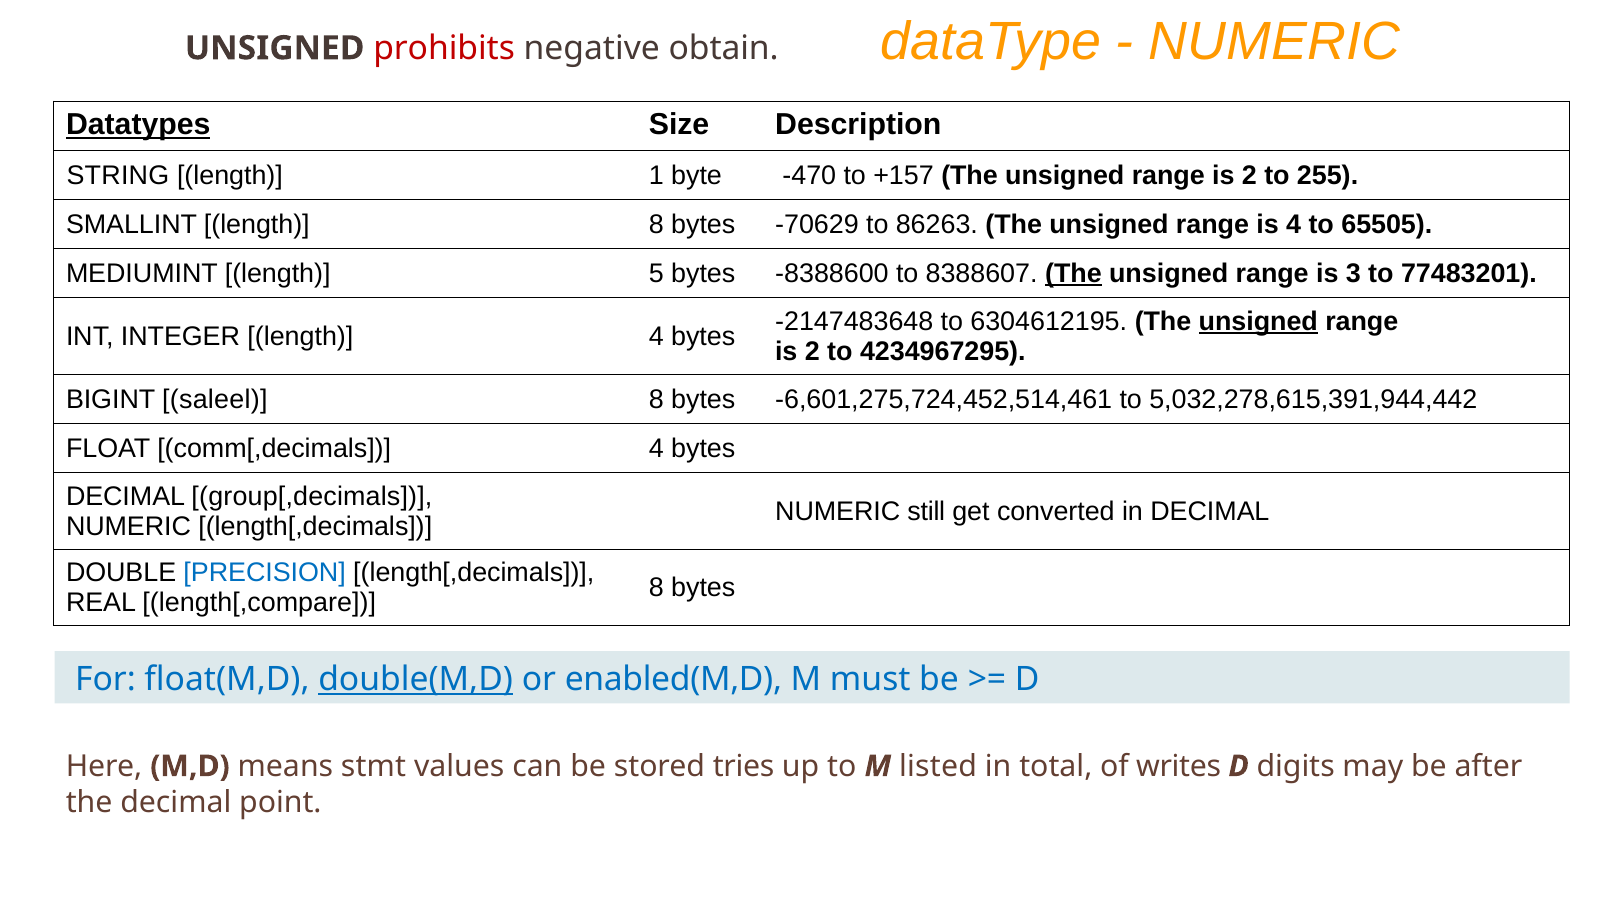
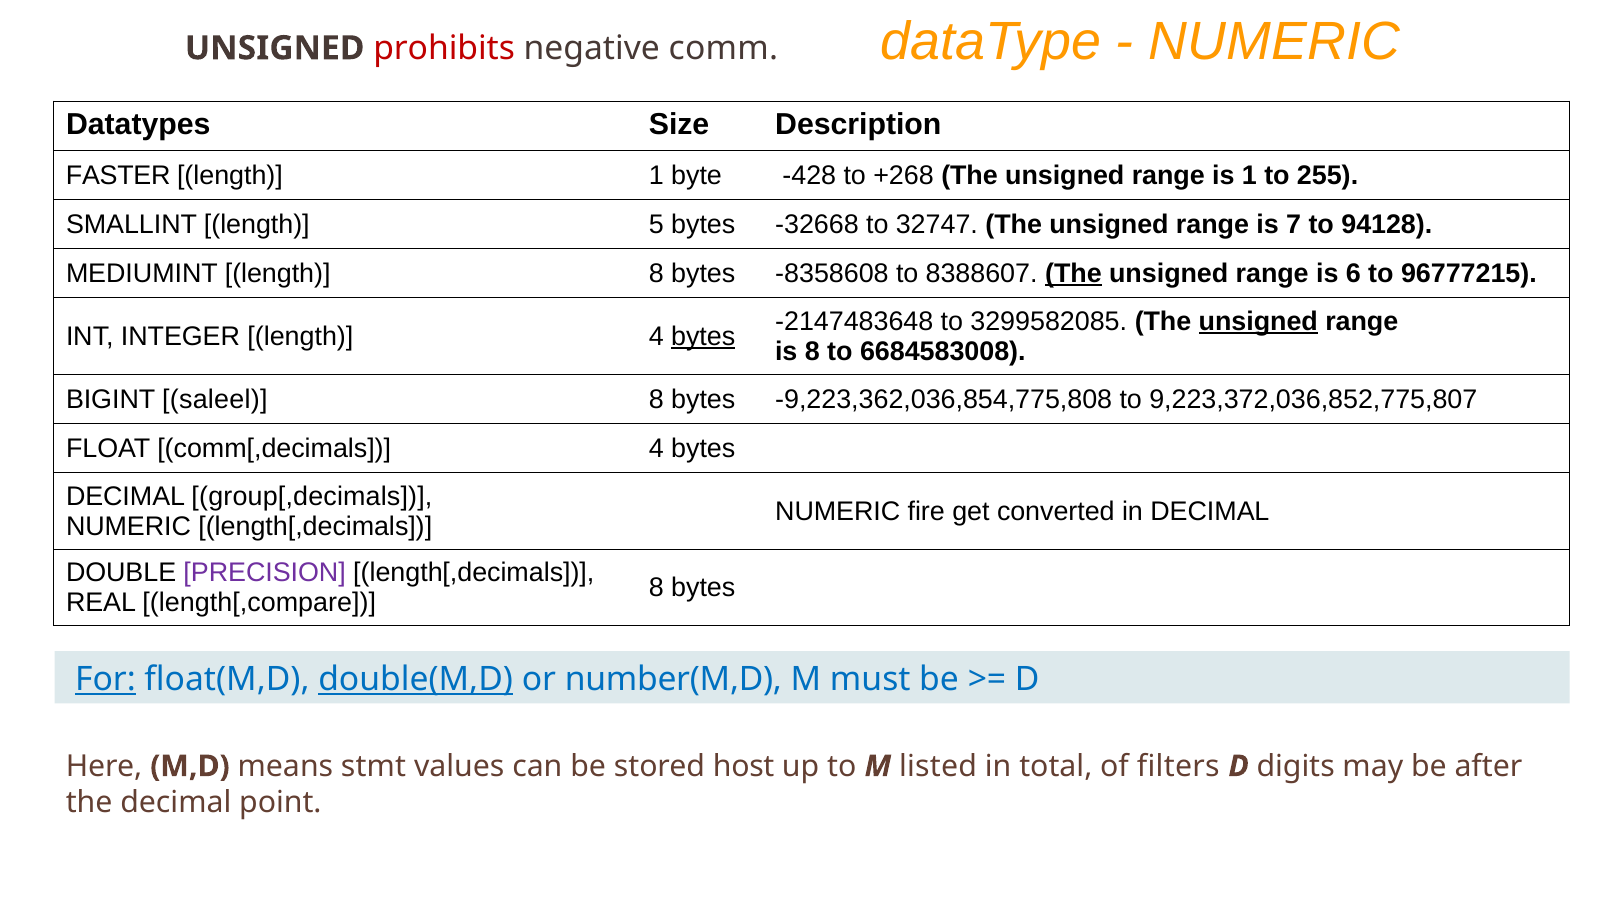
obtain: obtain -> comm
Datatypes underline: present -> none
STRING: STRING -> FASTER
-470: -470 -> -428
+157: +157 -> +268
2 at (1249, 175): 2 -> 1
length 8: 8 -> 5
-70629: -70629 -> -32668
86263: 86263 -> 32747
is 4: 4 -> 7
65505: 65505 -> 94128
length 5: 5 -> 8
-8388600: -8388600 -> -8358608
3: 3 -> 6
77483201: 77483201 -> 96777215
6304612195: 6304612195 -> 3299582085
bytes at (703, 336) underline: none -> present
2 at (812, 351): 2 -> 8
4234967295: 4234967295 -> 6684583008
-6,601,275,724,452,514,461: -6,601,275,724,452,514,461 -> -9,223,362,036,854,775,808
5,032,278,615,391,944,442: 5,032,278,615,391,944,442 -> 9,223,372,036,852,775,807
still: still -> fire
PRECISION colour: blue -> purple
For underline: none -> present
enabled(M,D: enabled(M,D -> number(M,D
tries: tries -> host
writes: writes -> filters
